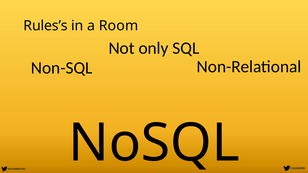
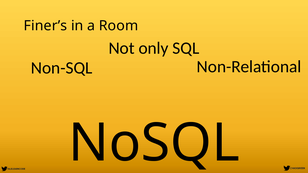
Rules’s: Rules’s -> Finer’s
